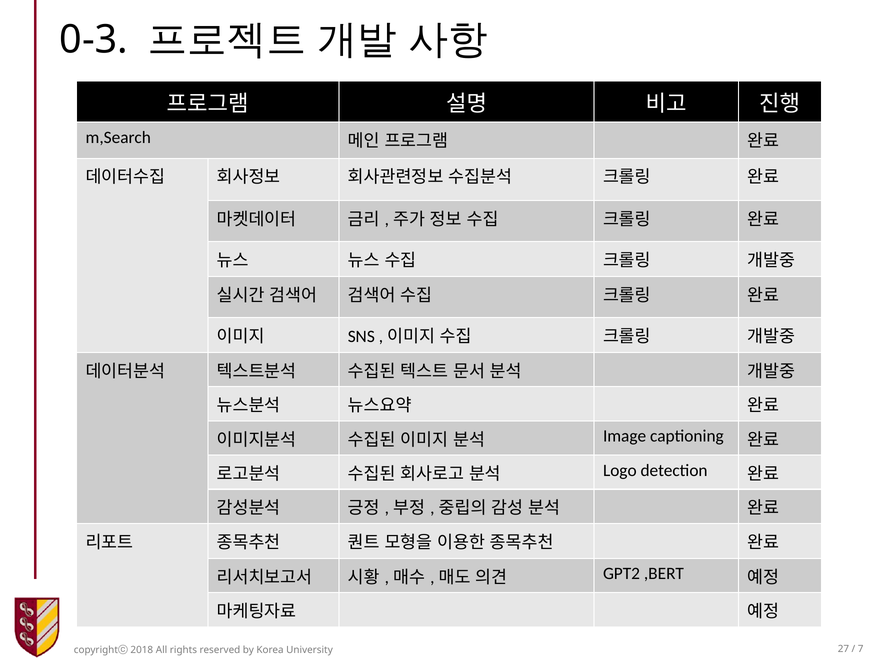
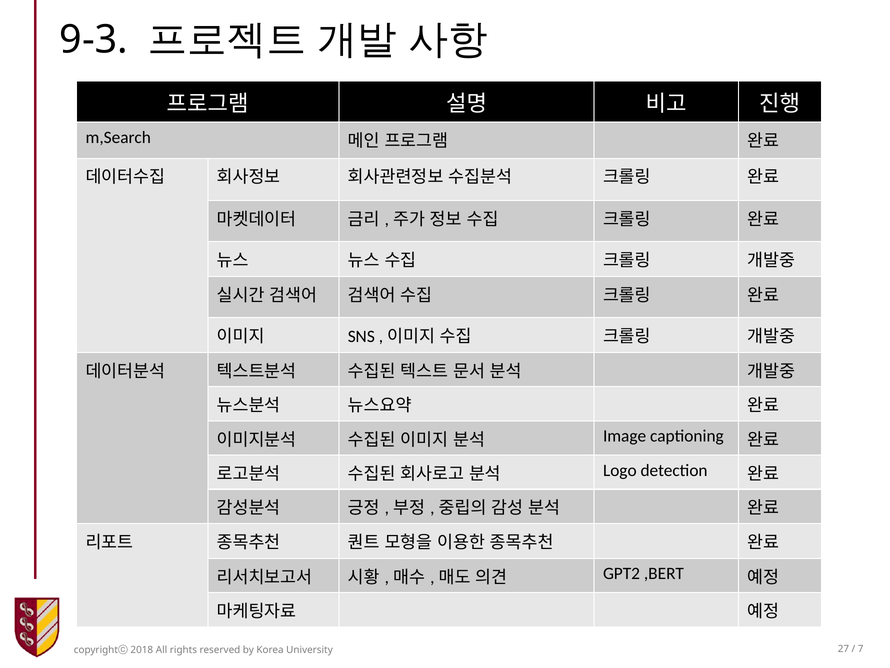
0-3: 0-3 -> 9-3
